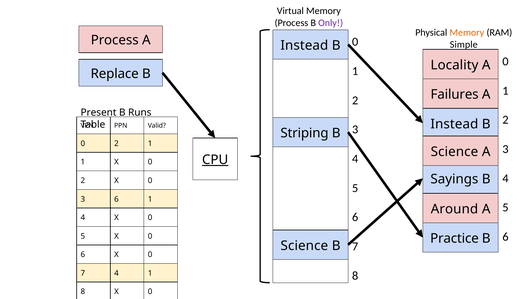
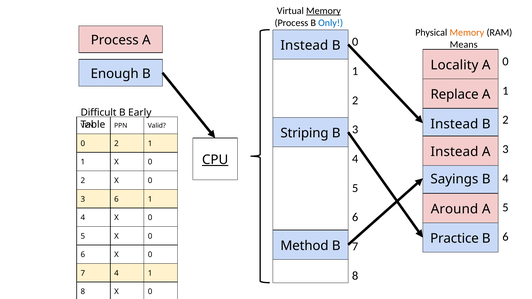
Memory at (323, 11) underline: none -> present
Only colour: purple -> blue
Simple: Simple -> Means
Replace: Replace -> Enough
Failures: Failures -> Replace
Present: Present -> Difficult
Runs: Runs -> Early
Science at (454, 152): Science -> Instead
Science at (304, 246): Science -> Method
